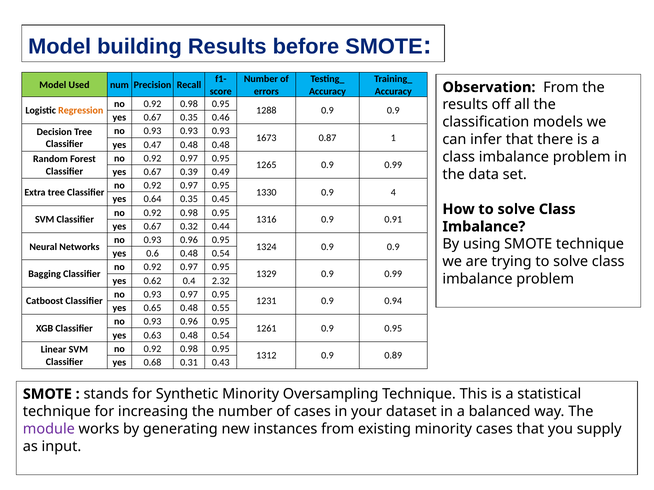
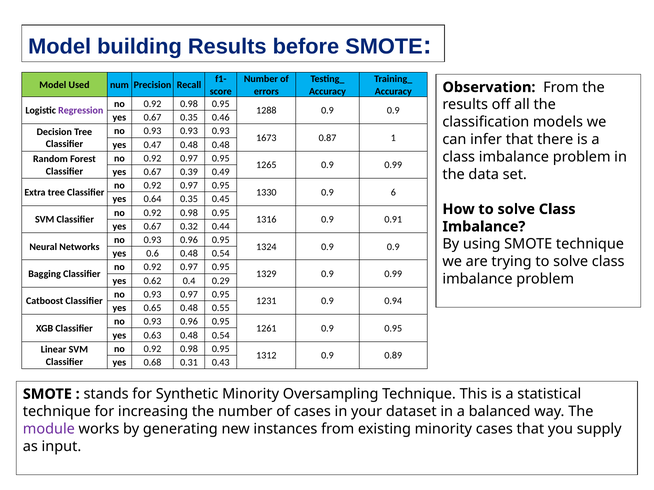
Regression colour: orange -> purple
4: 4 -> 6
2.32: 2.32 -> 0.29
